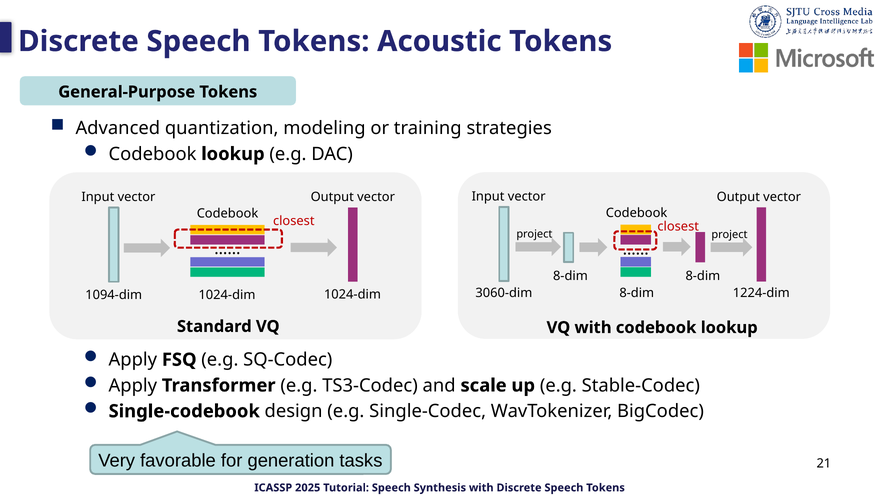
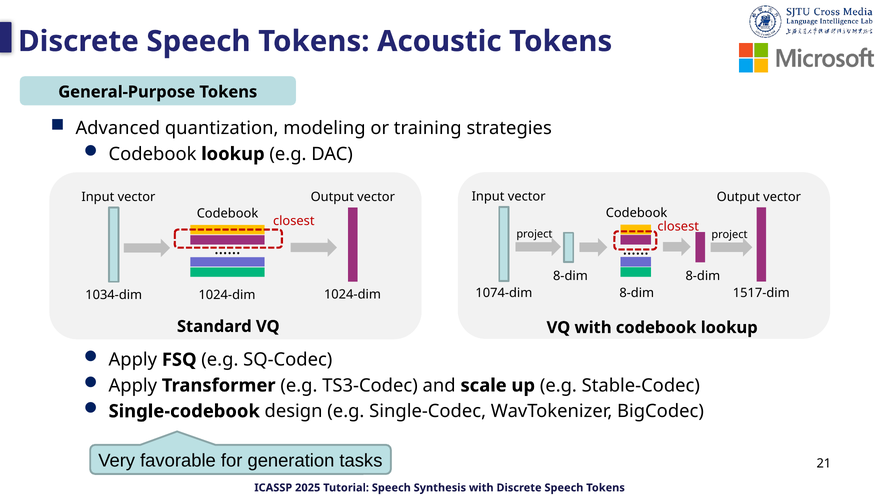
3060-dim: 3060-dim -> 1074-dim
1224-dim: 1224-dim -> 1517-dim
1094-dim: 1094-dim -> 1034-dim
